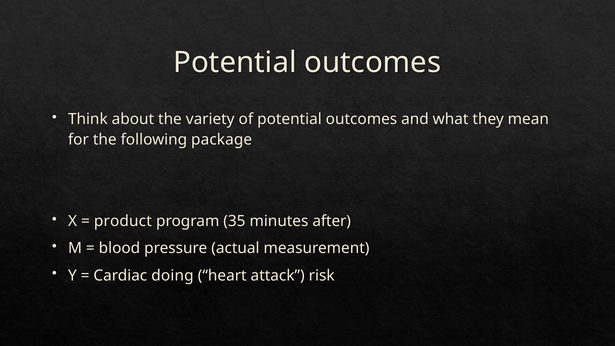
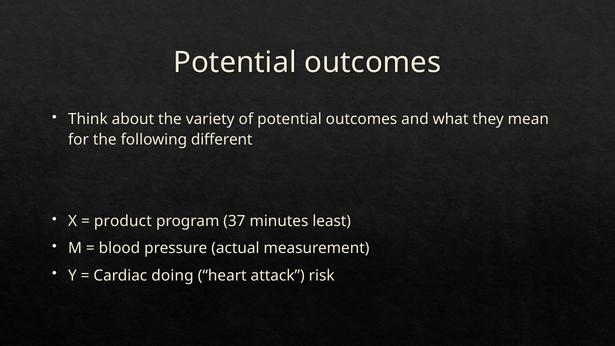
package: package -> different
35: 35 -> 37
after: after -> least
